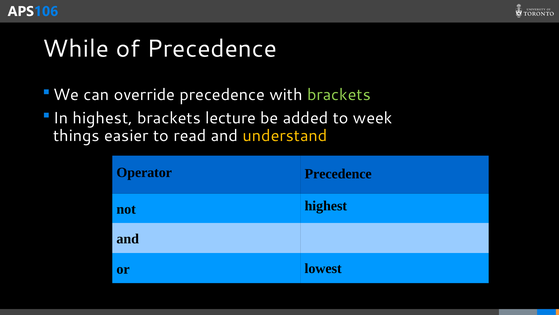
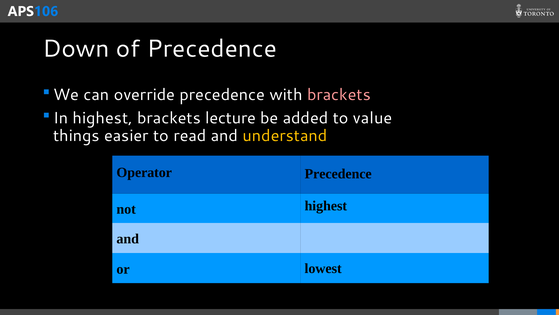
While: While -> Down
brackets at (339, 95) colour: light green -> pink
week: week -> value
